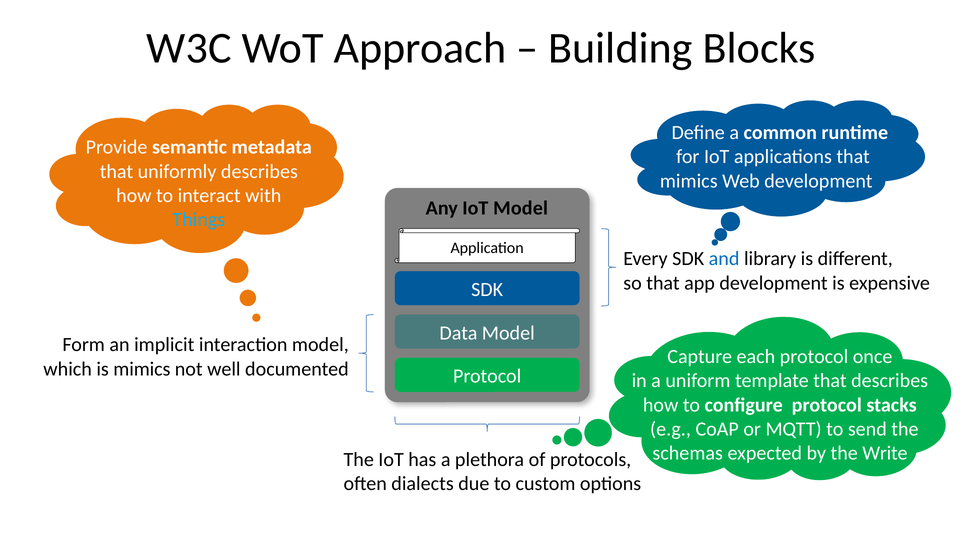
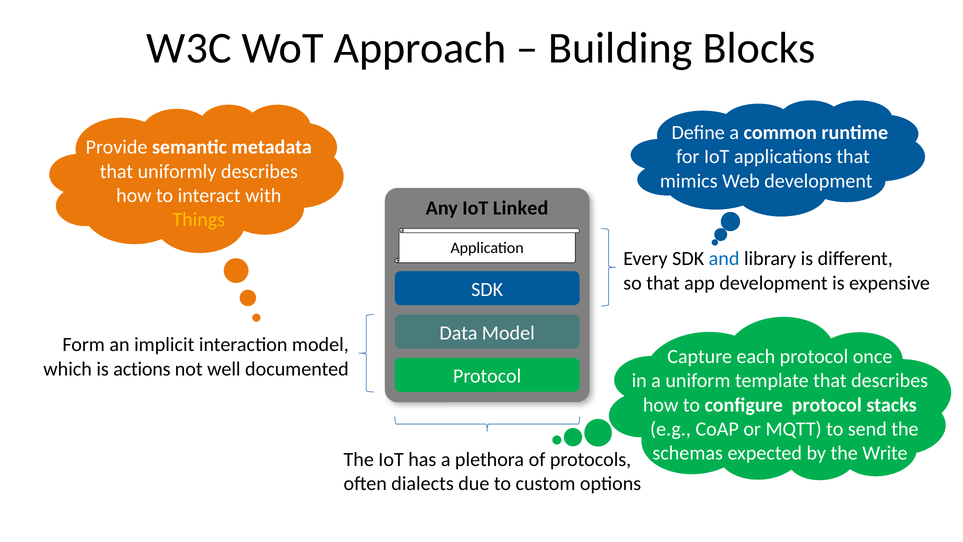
IoT Model: Model -> Linked
Things colour: light blue -> yellow
is mimics: mimics -> actions
